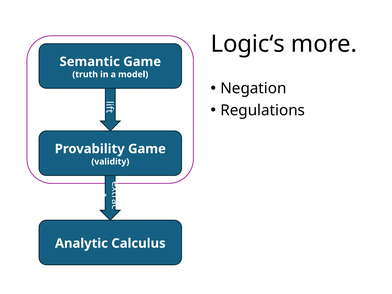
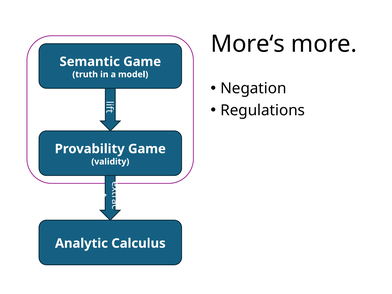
Logic‘s: Logic‘s -> More‘s
